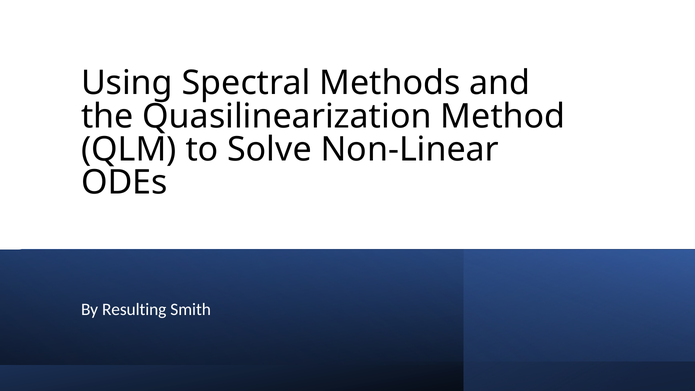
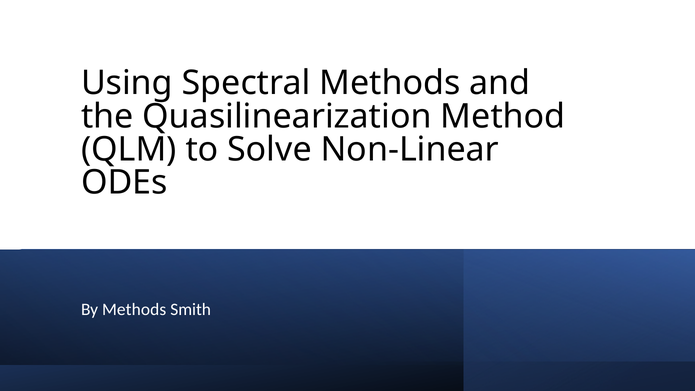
By Resulting: Resulting -> Methods
